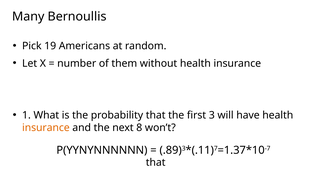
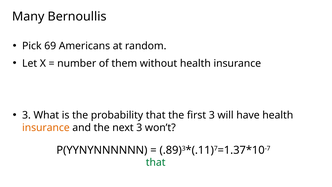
19: 19 -> 69
1 at (26, 115): 1 -> 3
next 8: 8 -> 3
that at (156, 162) colour: black -> green
